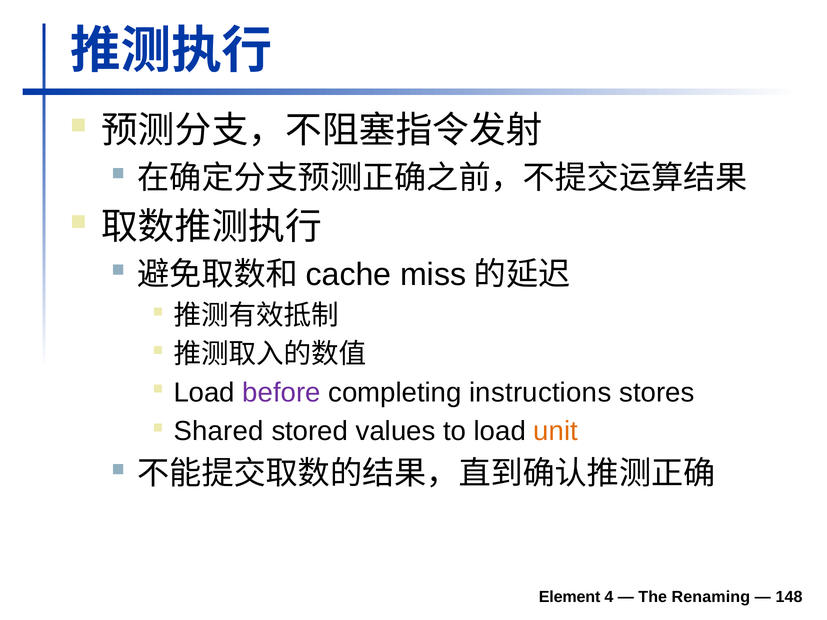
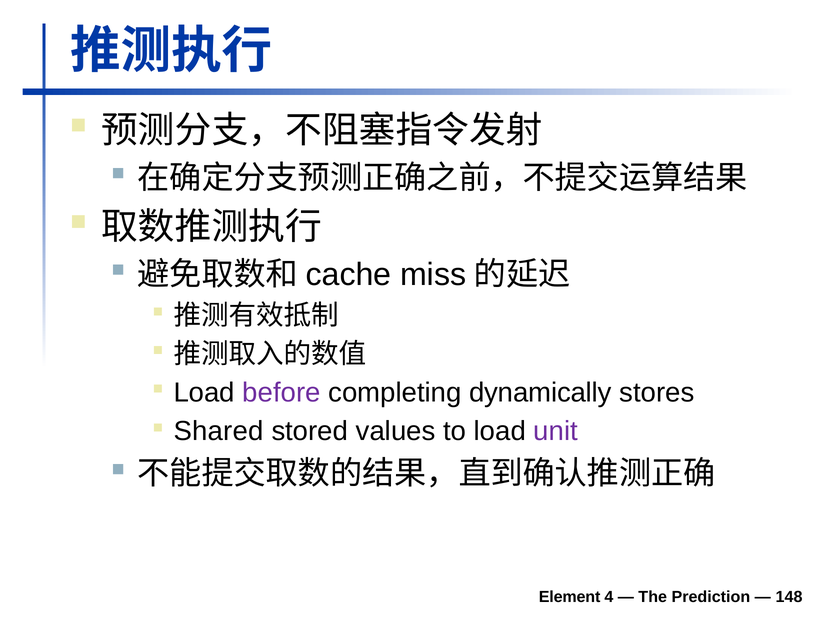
instructions: instructions -> dynamically
unit colour: orange -> purple
Renaming: Renaming -> Prediction
